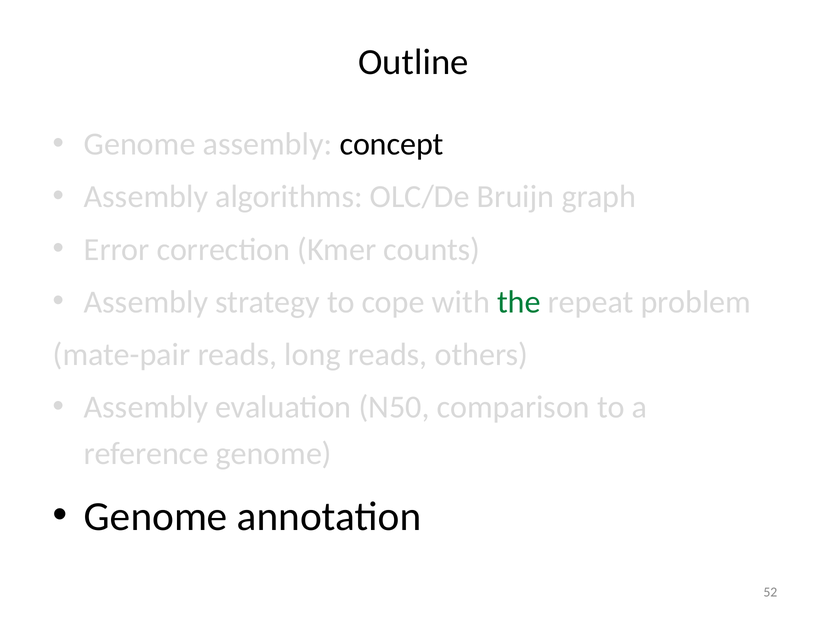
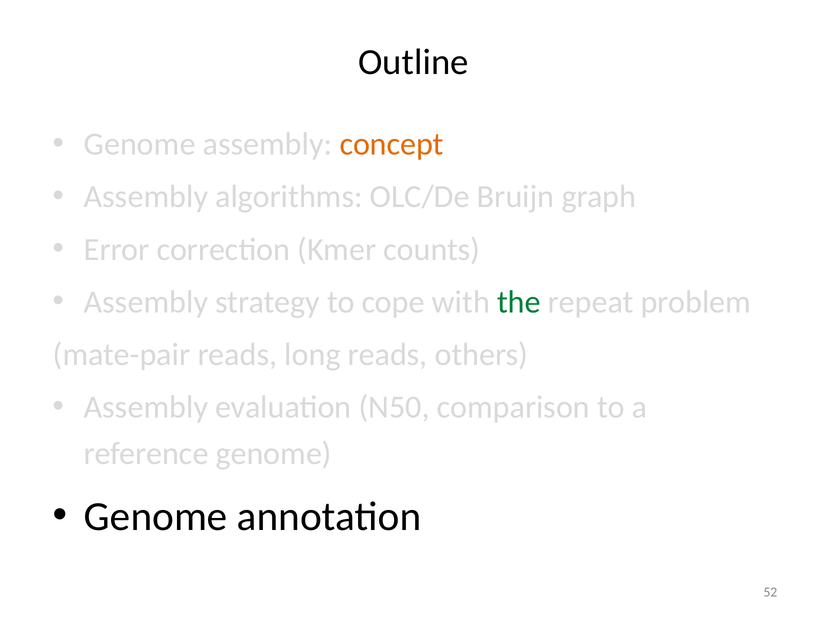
concept colour: black -> orange
